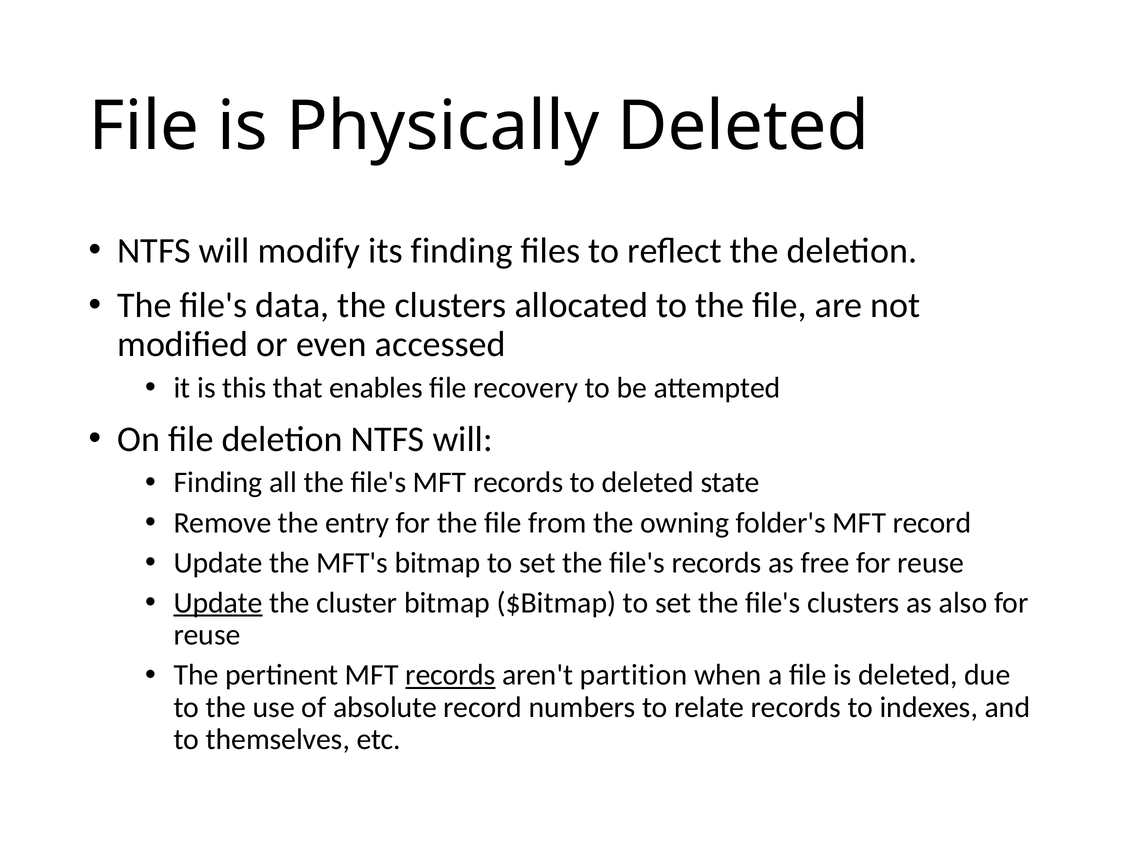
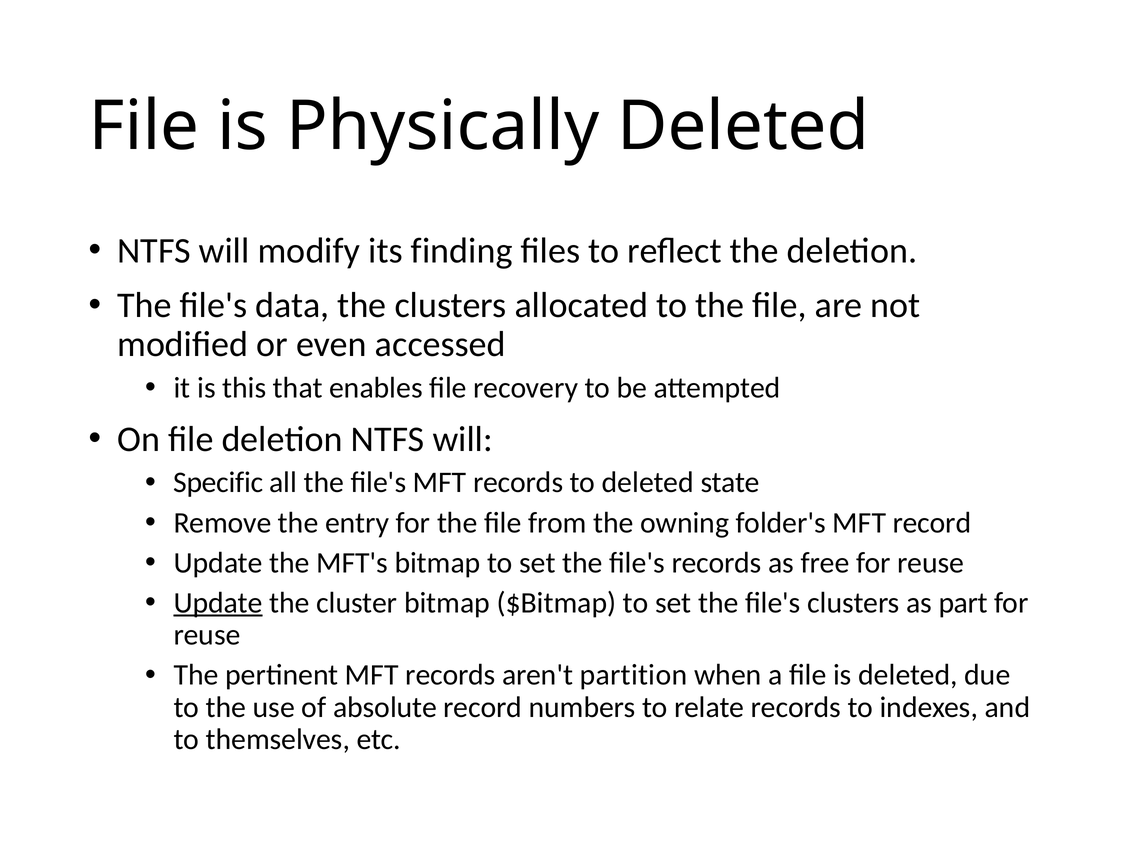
Finding at (218, 482): Finding -> Specific
also: also -> part
records at (450, 675) underline: present -> none
